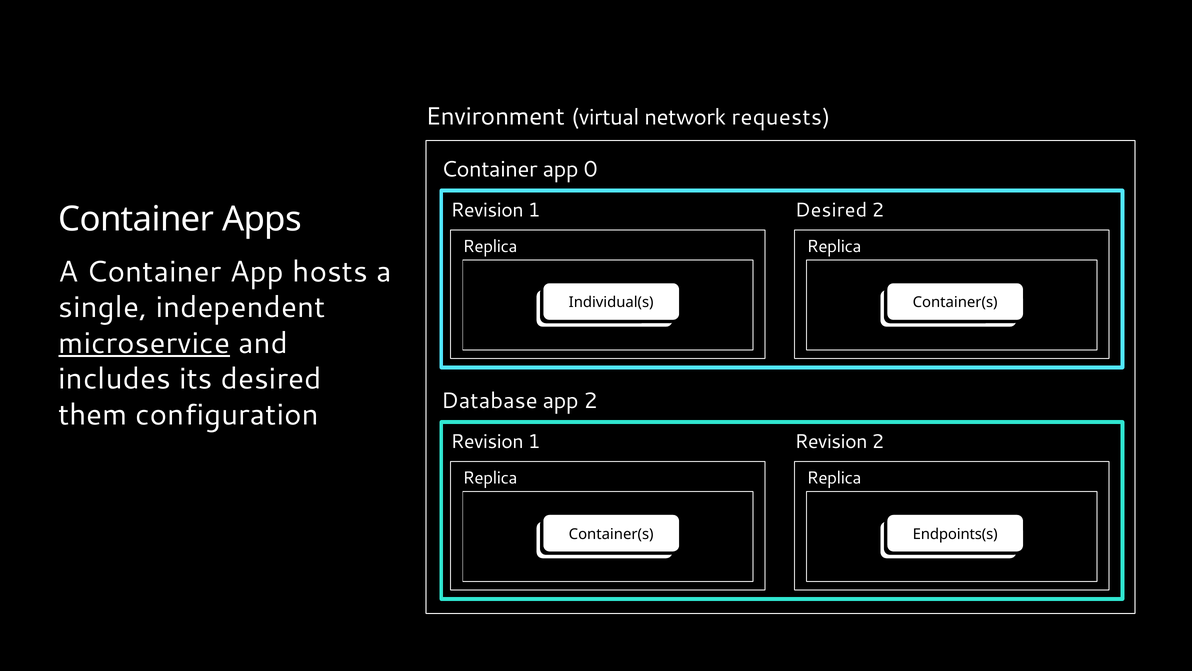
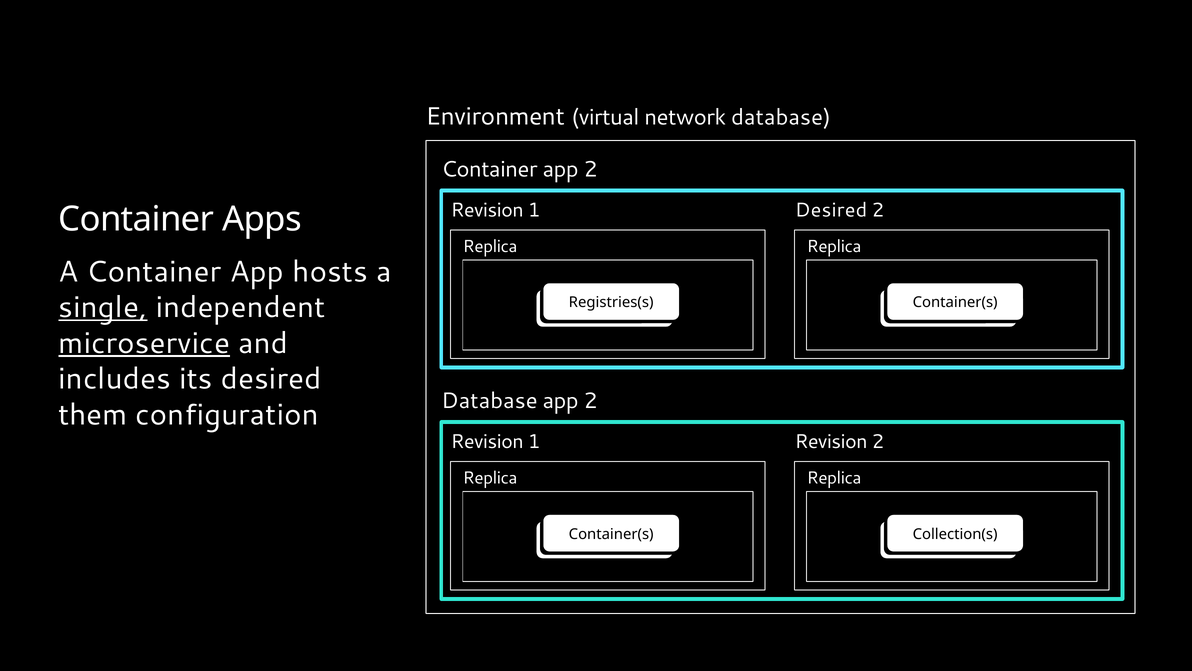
network requests: requests -> database
Container app 0: 0 -> 2
single underline: none -> present
Individual(s: Individual(s -> Registries(s
Endpoints(s: Endpoints(s -> Collection(s
